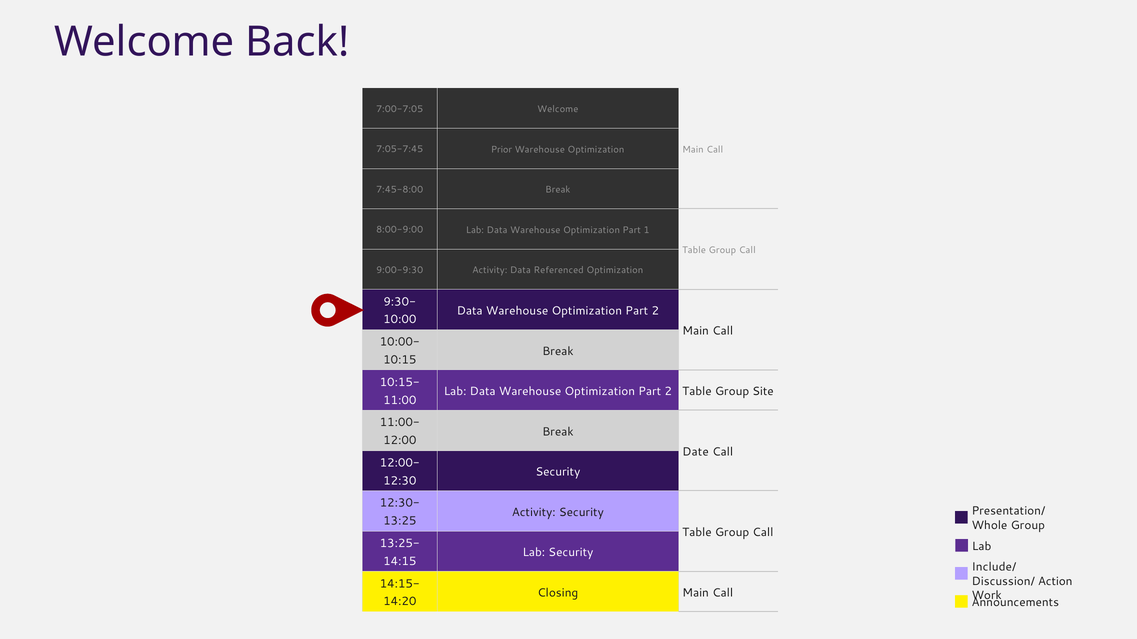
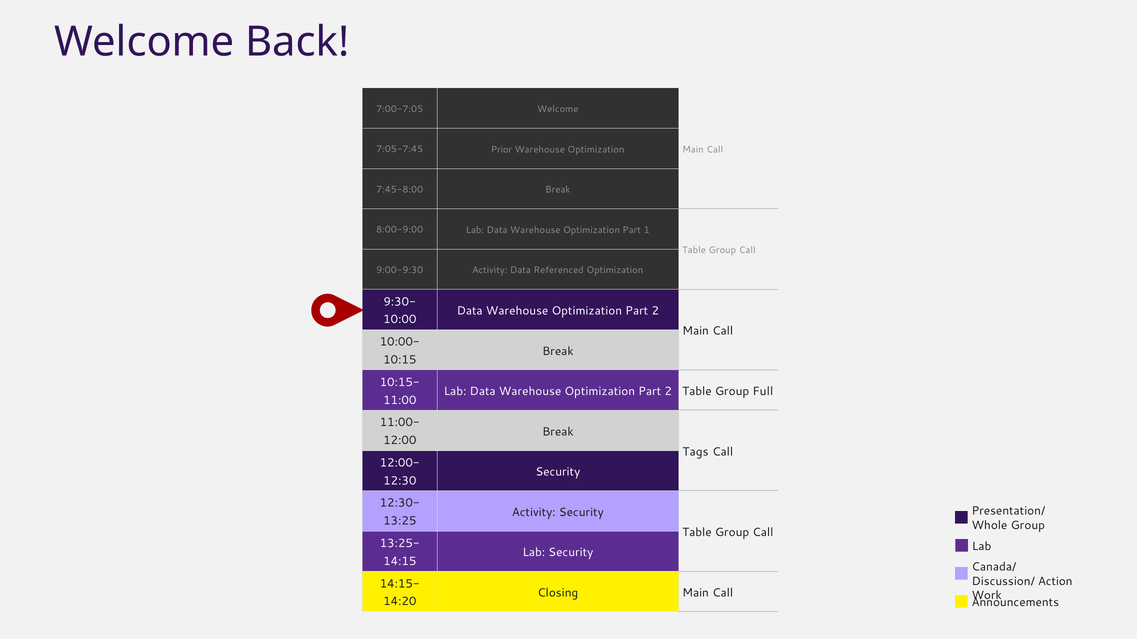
Site: Site -> Full
Date: Date -> Tags
Include/: Include/ -> Canada/
